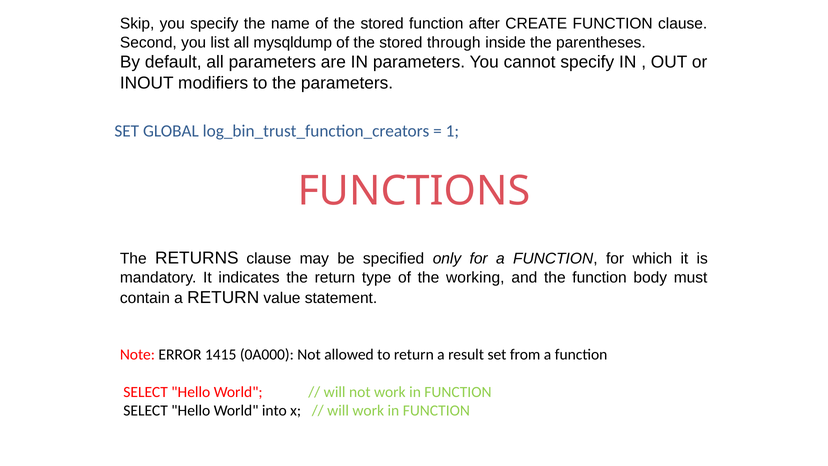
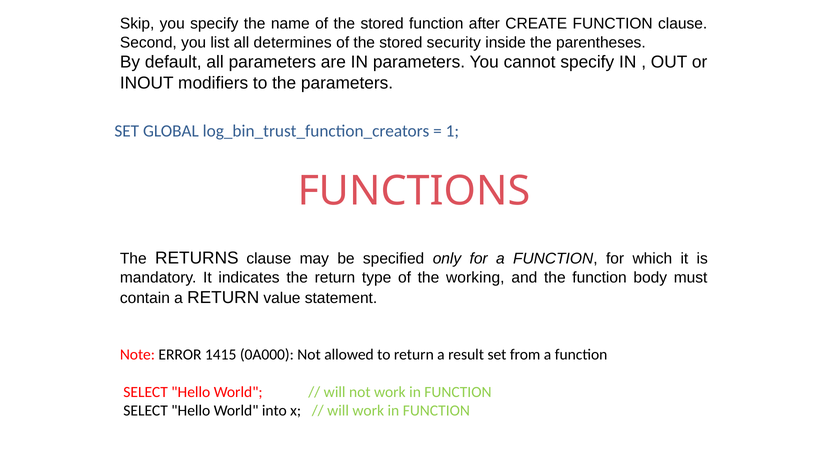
mysqldump: mysqldump -> determines
through: through -> security
